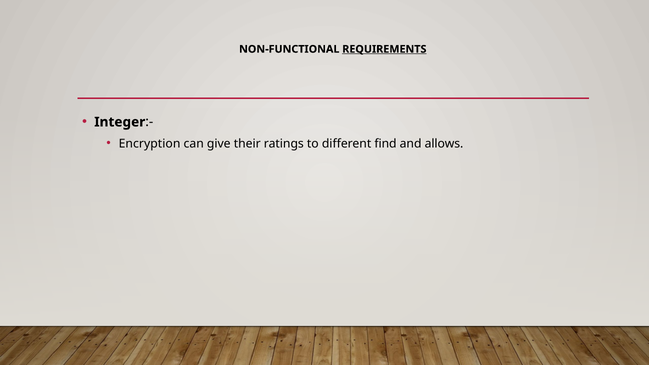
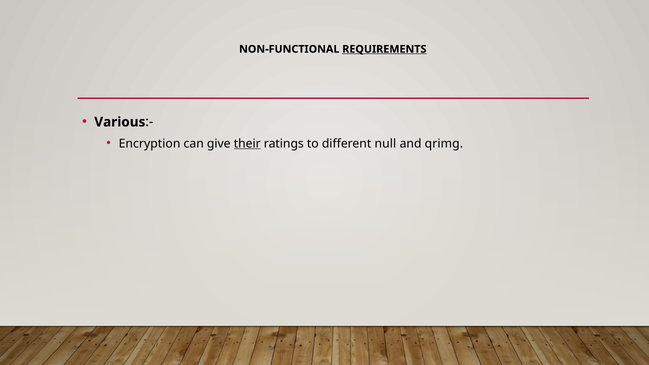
Integer: Integer -> Various
their underline: none -> present
find: find -> null
allows: allows -> qrimg
